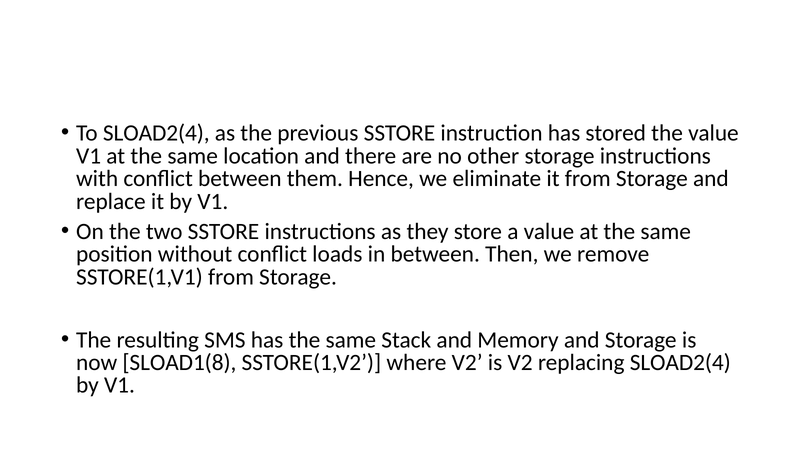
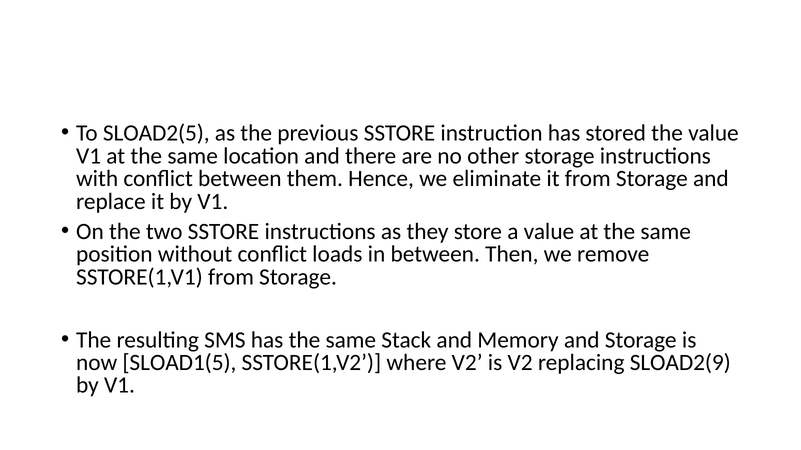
To SLOAD2(4: SLOAD2(4 -> SLOAD2(5
SLOAD1(8: SLOAD1(8 -> SLOAD1(5
replacing SLOAD2(4: SLOAD2(4 -> SLOAD2(9
